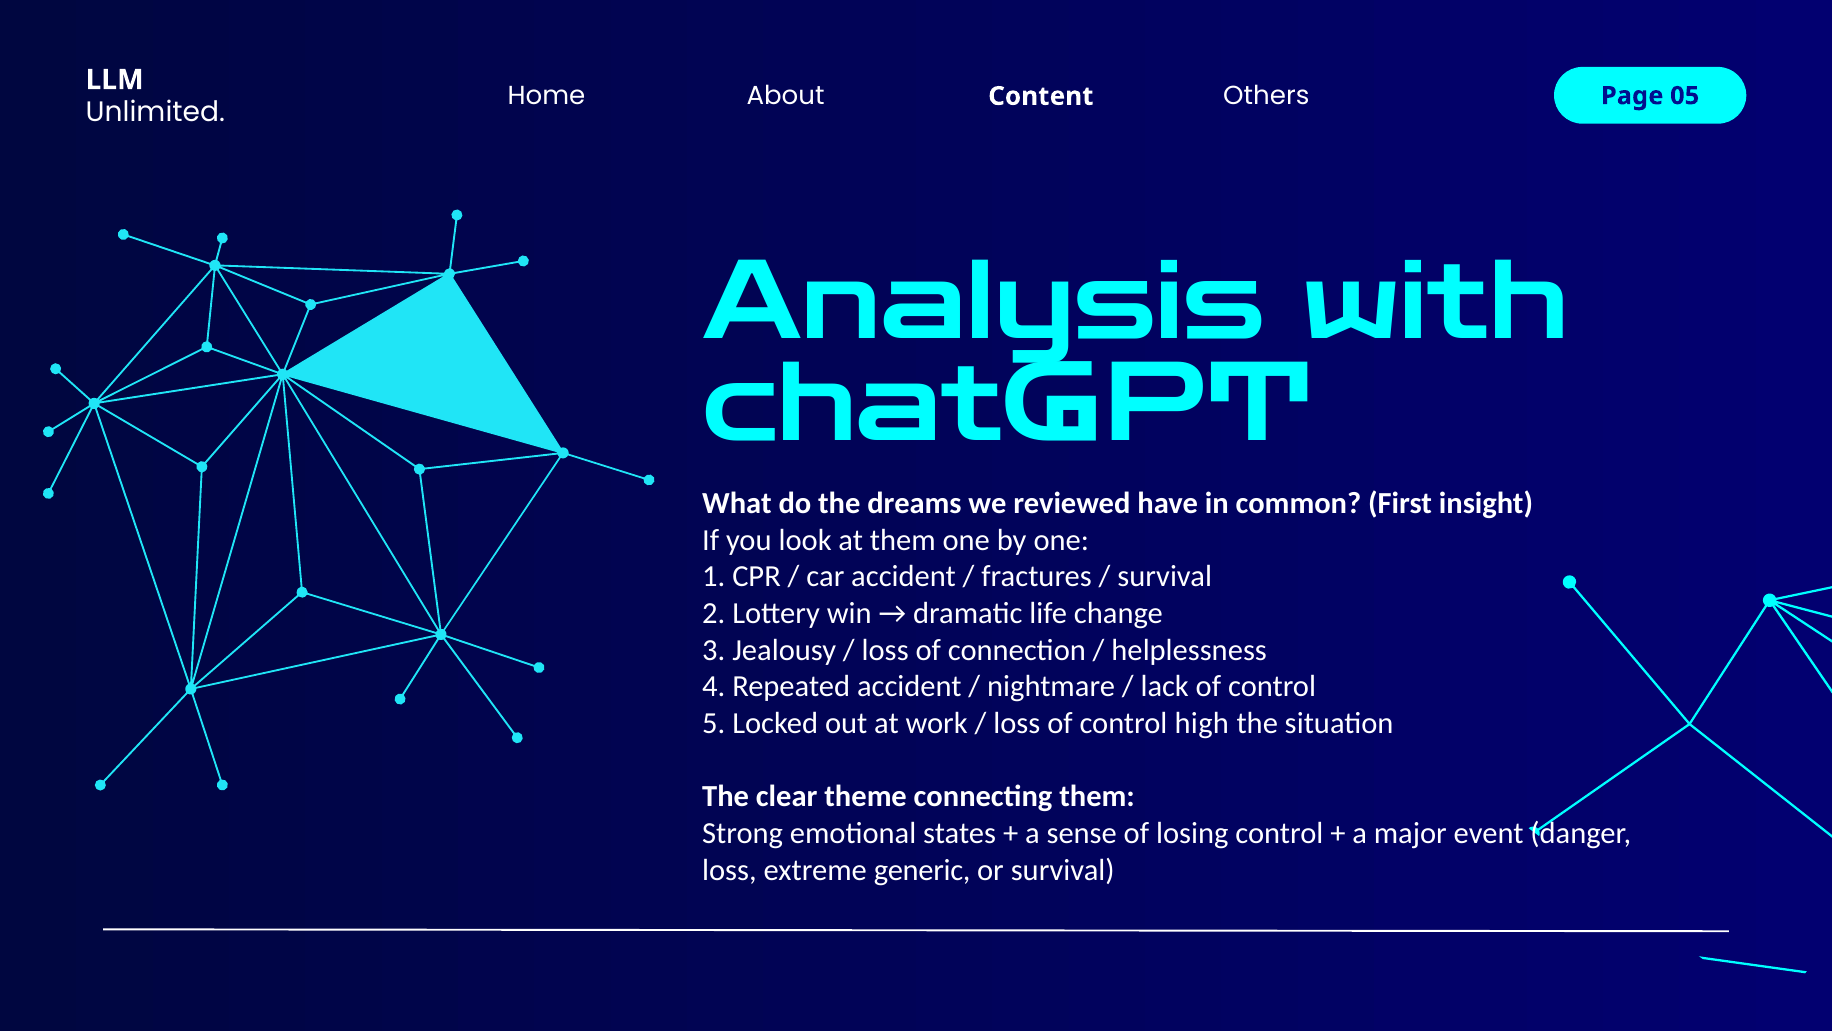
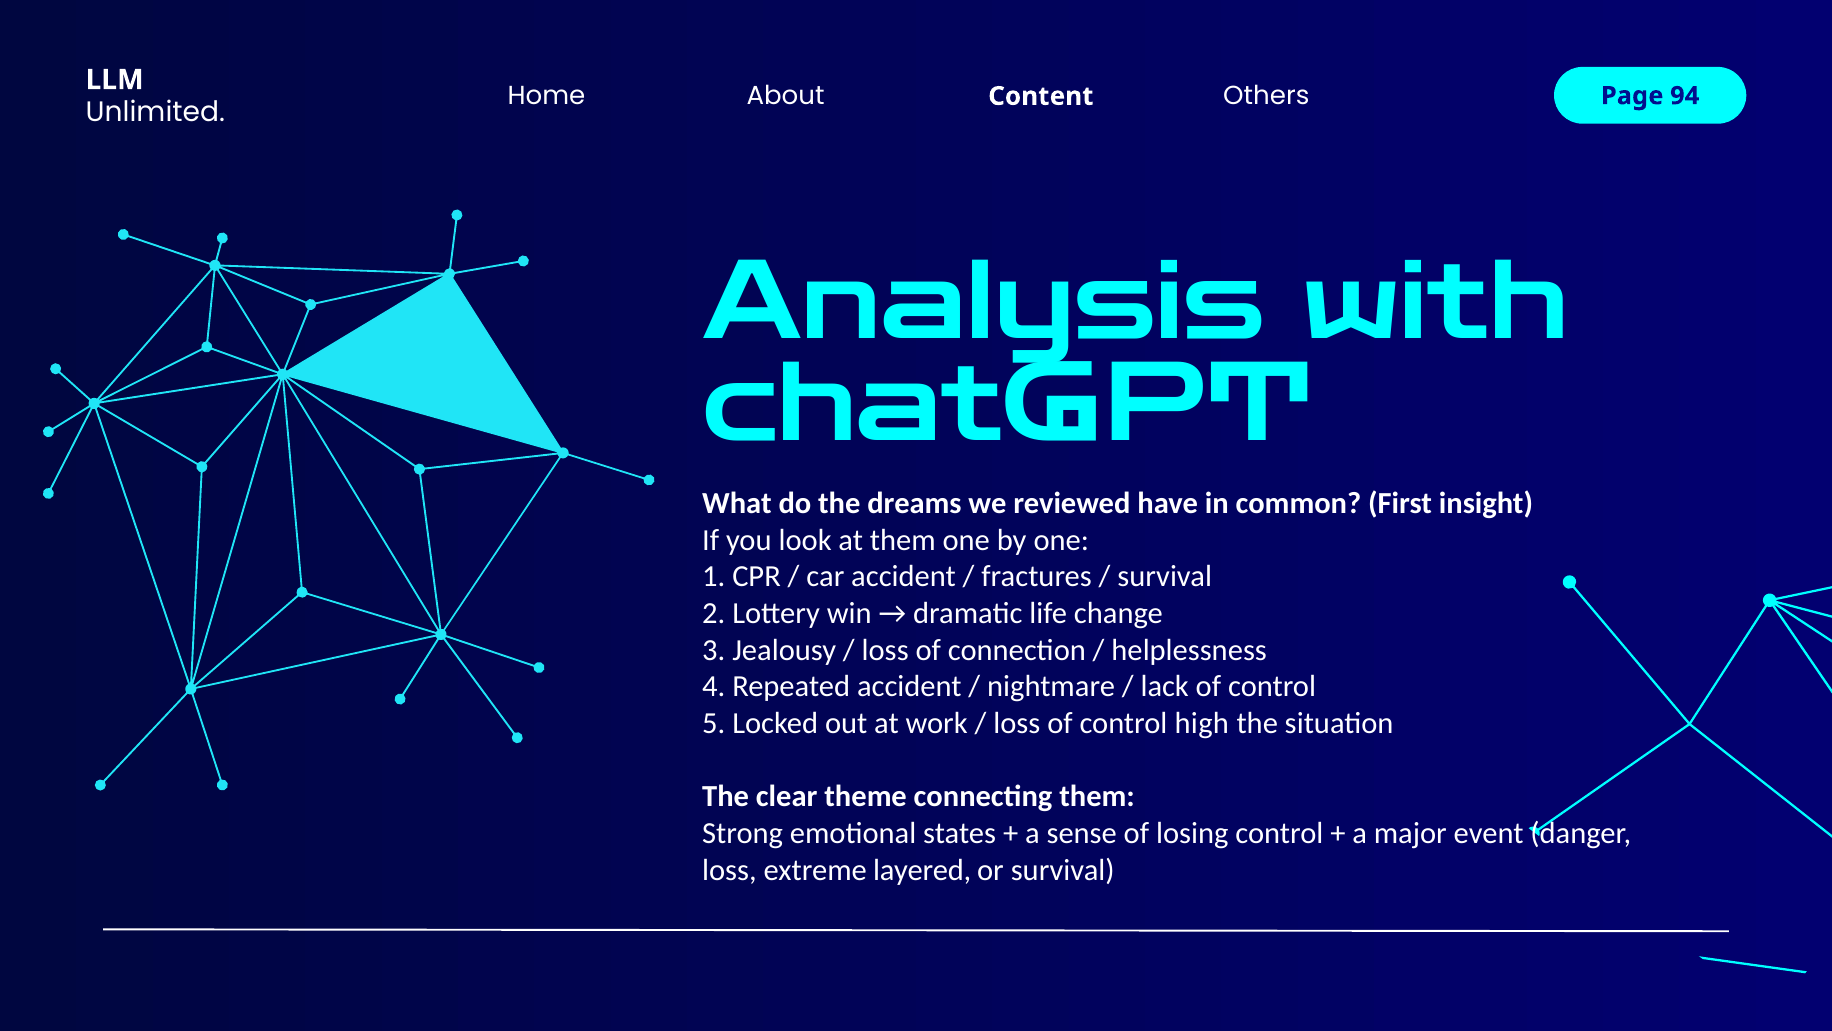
05: 05 -> 94
generic: generic -> layered
